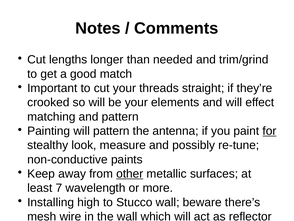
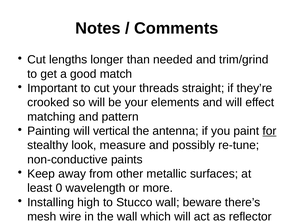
will pattern: pattern -> vertical
other underline: present -> none
7: 7 -> 0
